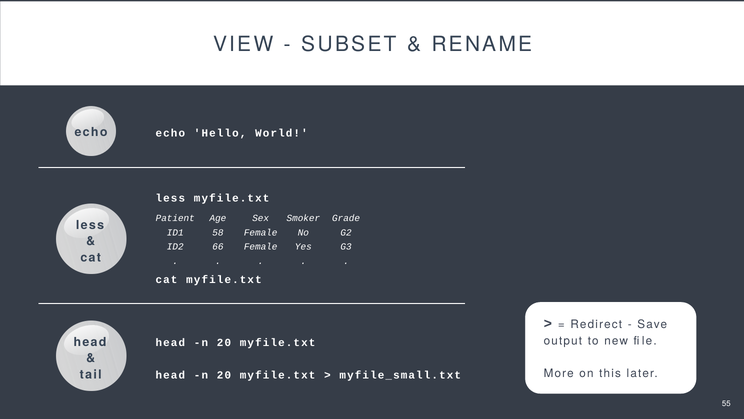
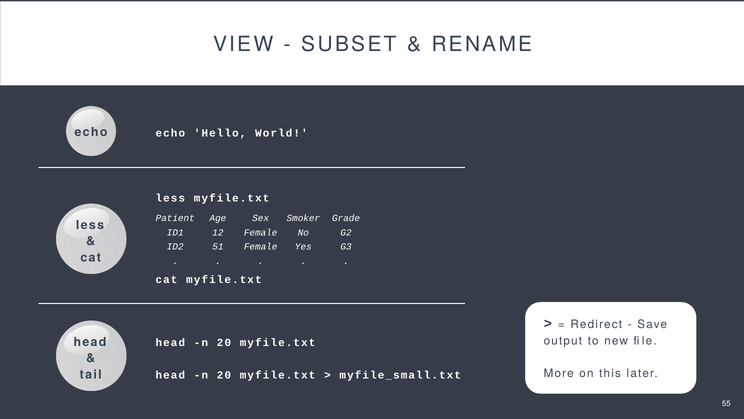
58: 58 -> 12
66: 66 -> 51
